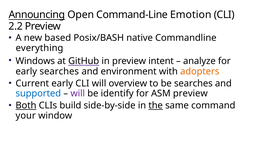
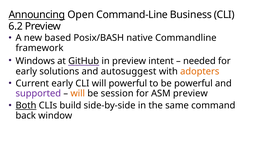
Emotion: Emotion -> Business
2.2: 2.2 -> 6.2
everything: everything -> framework
analyze: analyze -> needed
early searches: searches -> solutions
environment: environment -> autosuggest
will overview: overview -> powerful
be searches: searches -> powerful
supported colour: blue -> purple
will at (78, 93) colour: purple -> orange
identify: identify -> session
the underline: present -> none
your: your -> back
